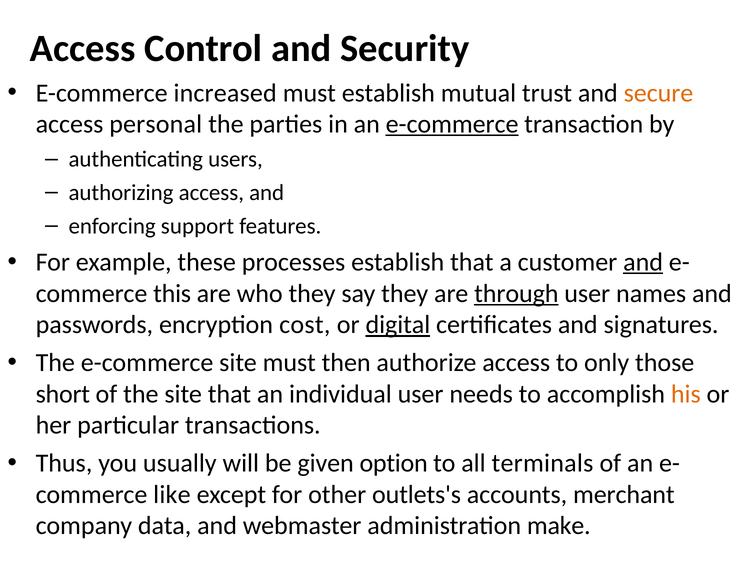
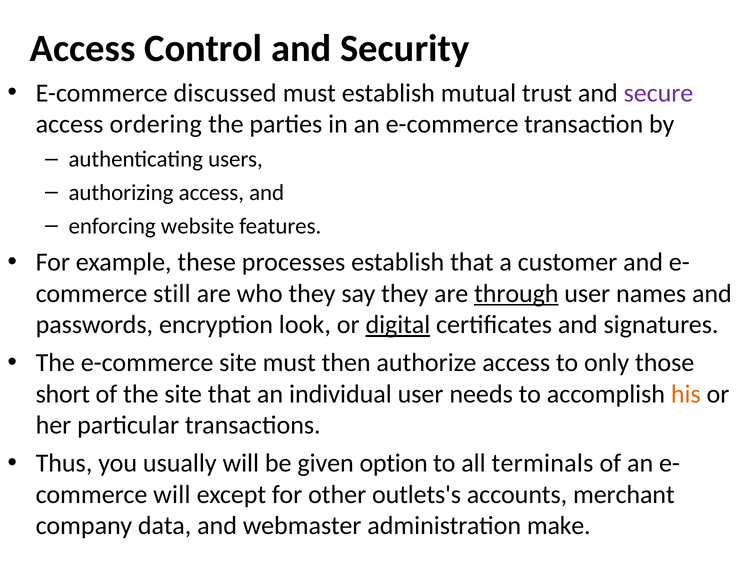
increased: increased -> discussed
secure colour: orange -> purple
personal: personal -> ordering
e-commerce at (452, 124) underline: present -> none
support: support -> website
and at (643, 262) underline: present -> none
this: this -> still
cost: cost -> look
like at (172, 495): like -> will
